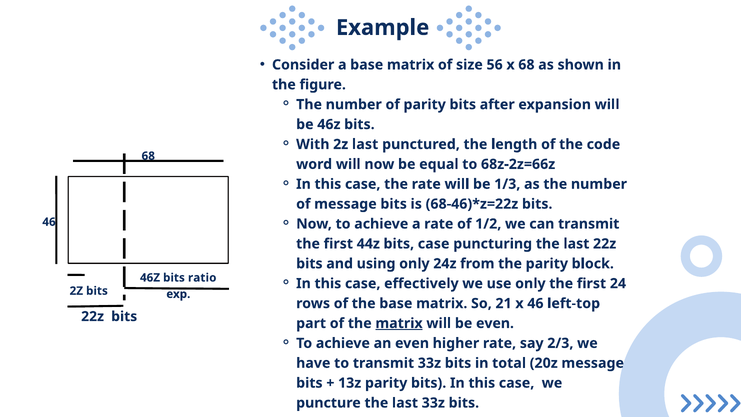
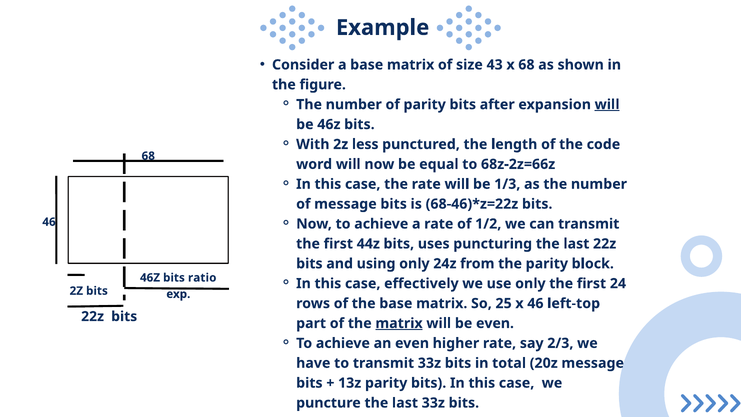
56: 56 -> 43
will at (607, 104) underline: none -> present
2z last: last -> less
bits case: case -> uses
21: 21 -> 25
